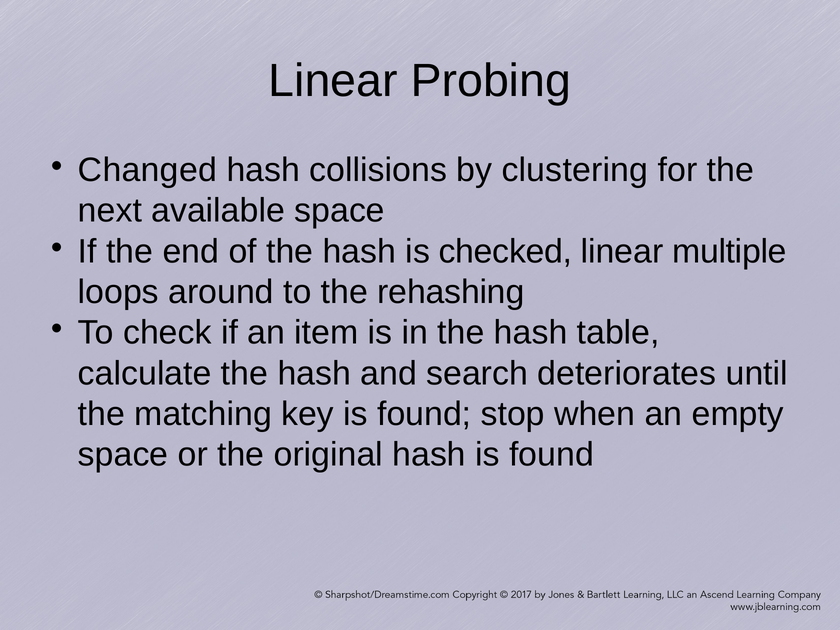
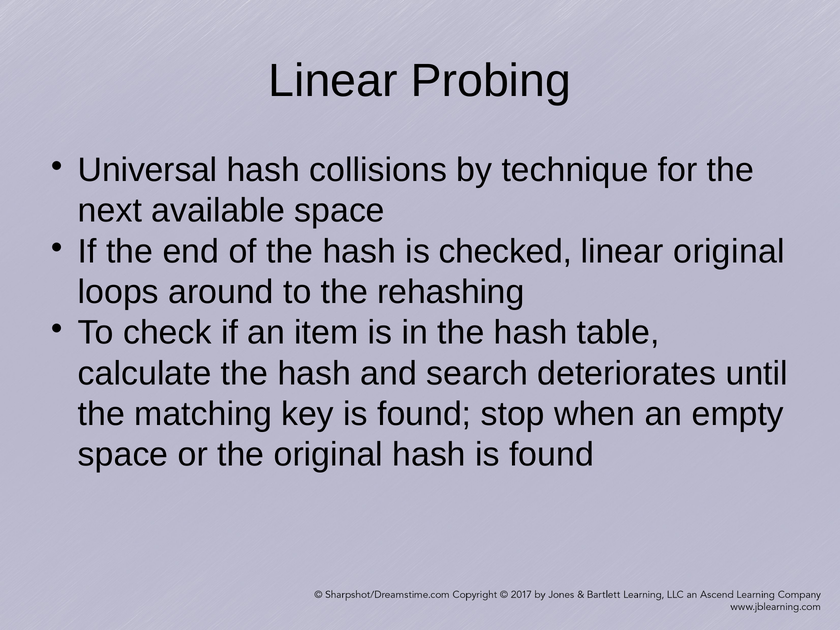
Changed: Changed -> Universal
clustering: clustering -> technique
linear multiple: multiple -> original
